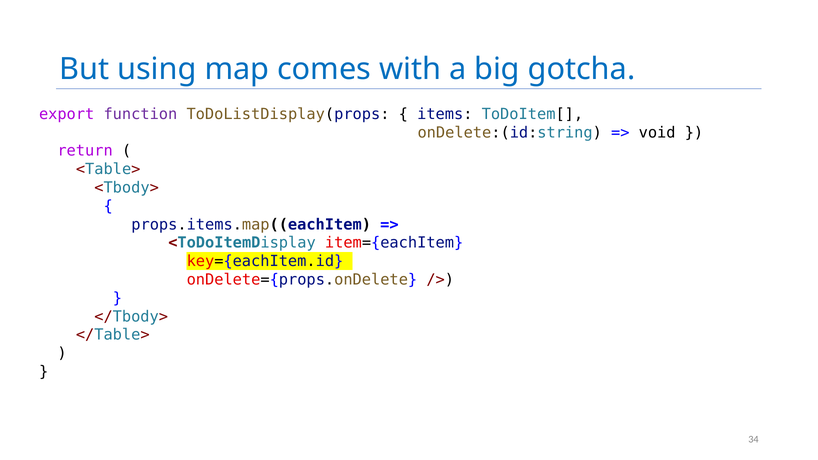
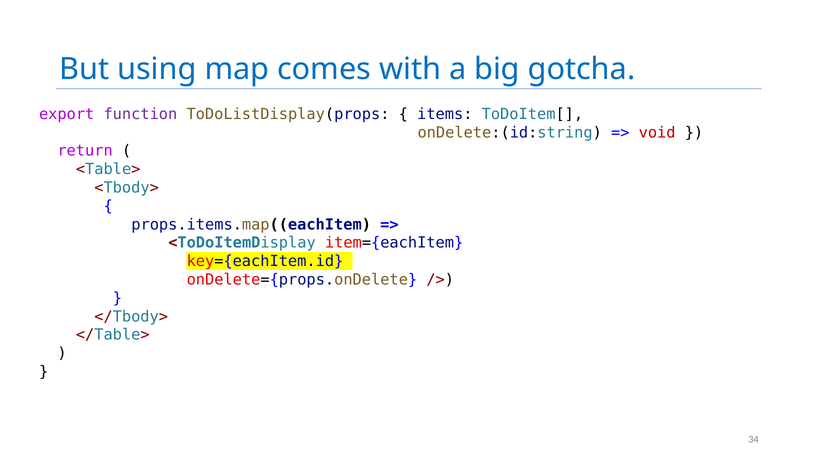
void colour: black -> red
